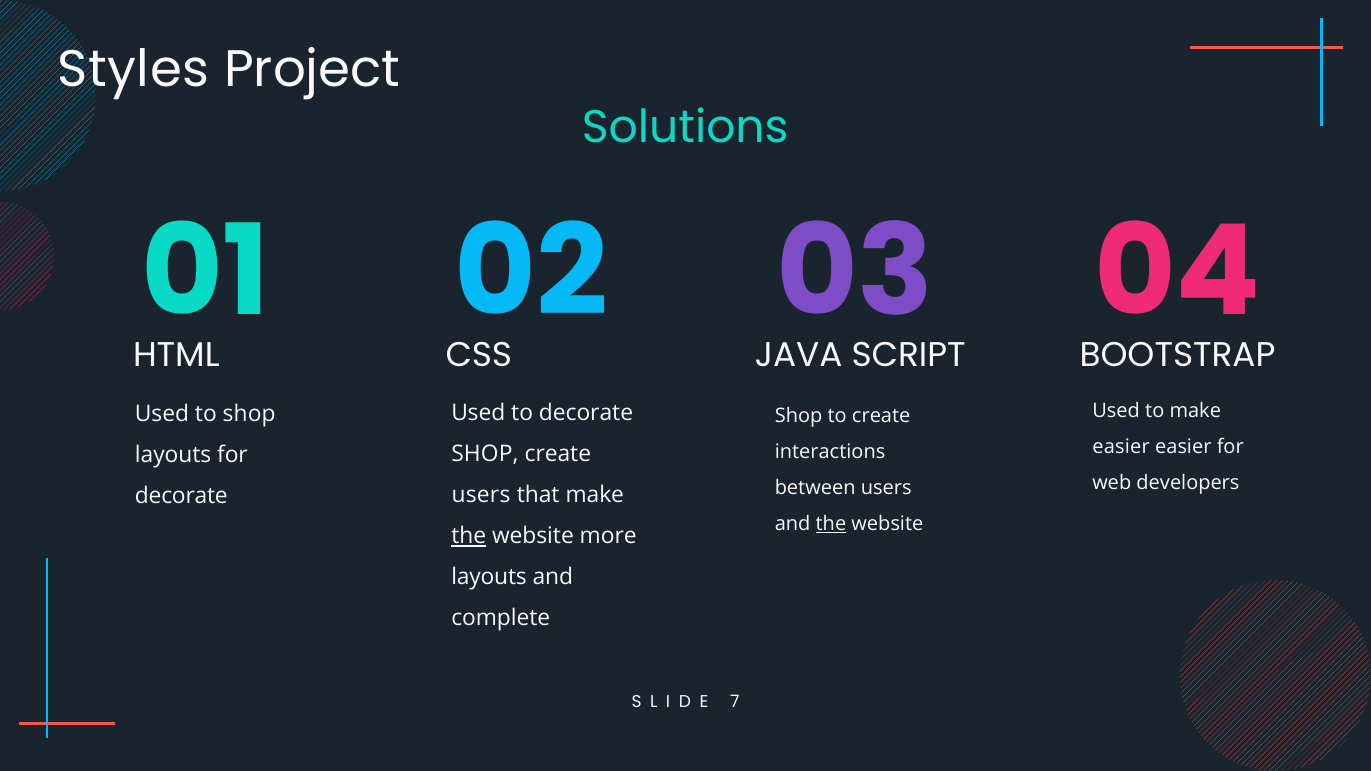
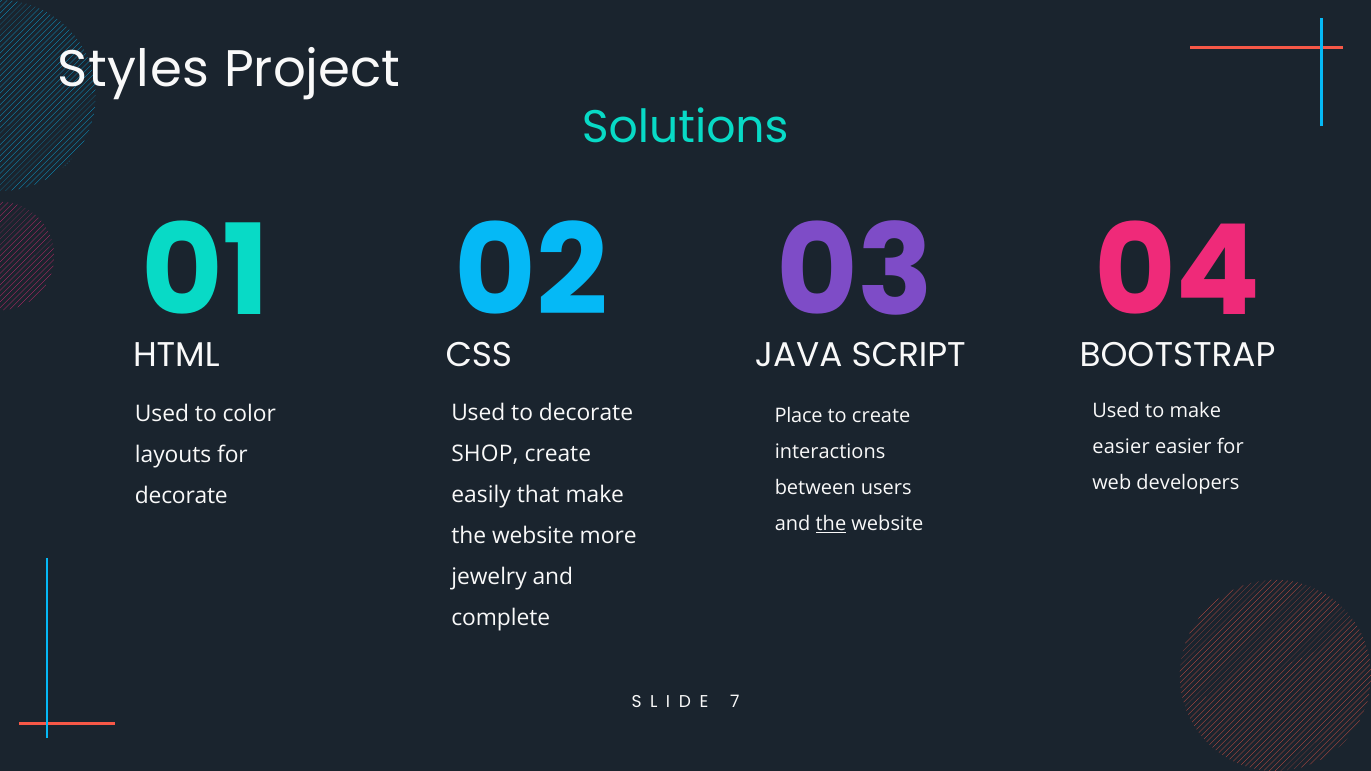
to shop: shop -> color
Shop at (799, 416): Shop -> Place
users at (481, 495): users -> easily
the at (469, 536) underline: present -> none
layouts at (489, 578): layouts -> jewelry
